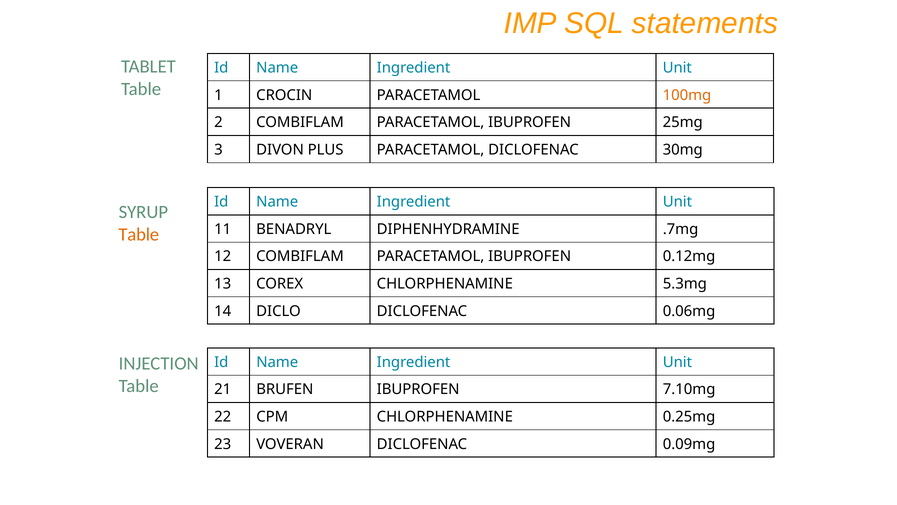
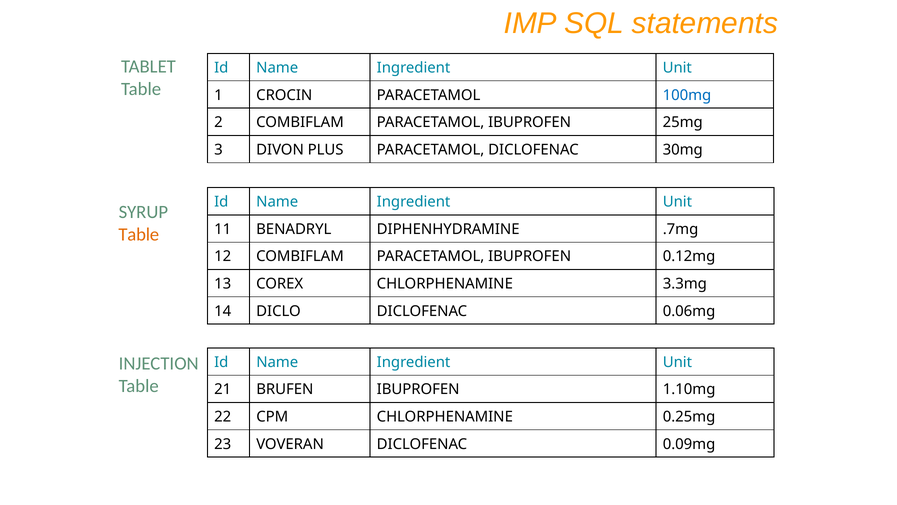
100mg colour: orange -> blue
5.3mg: 5.3mg -> 3.3mg
7.10mg: 7.10mg -> 1.10mg
